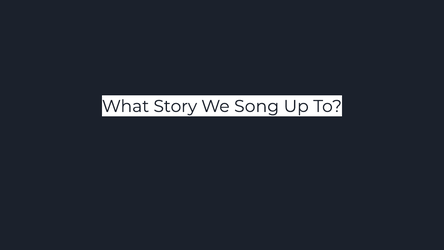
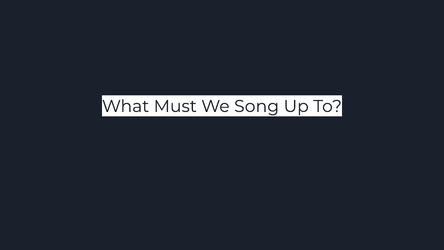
Story: Story -> Must
